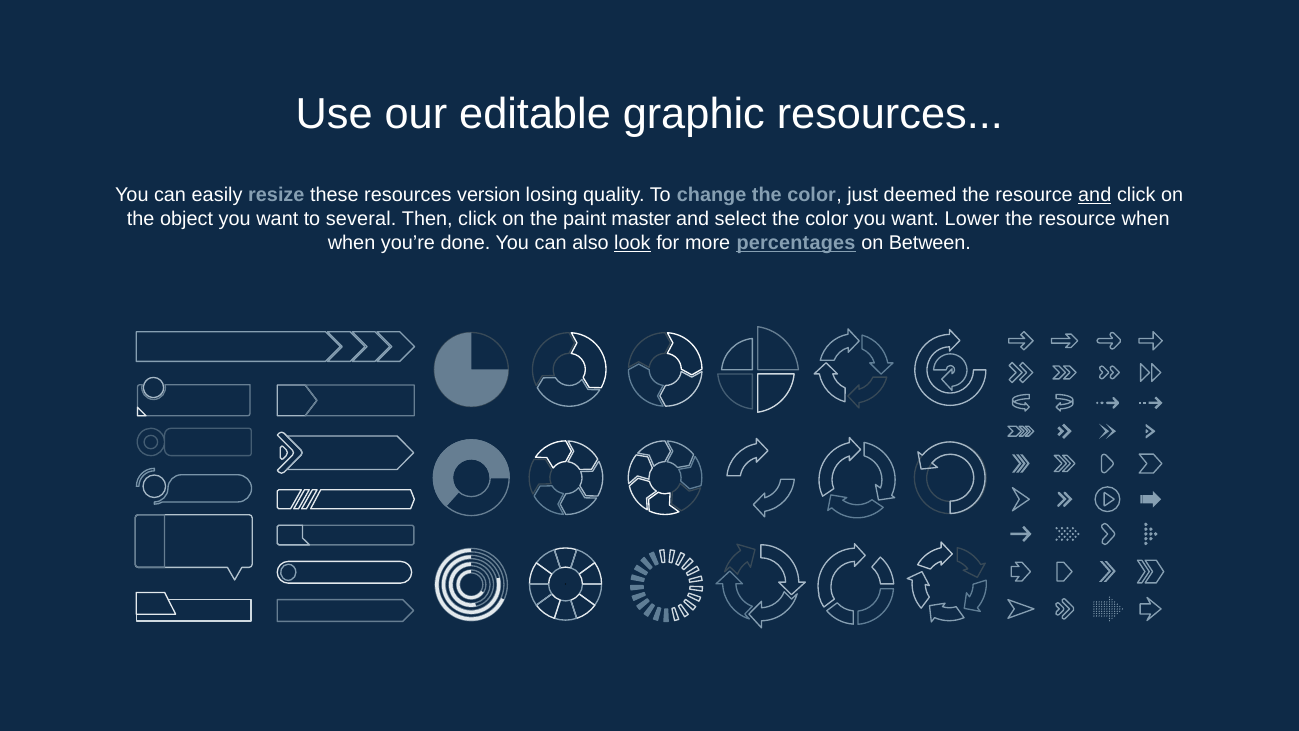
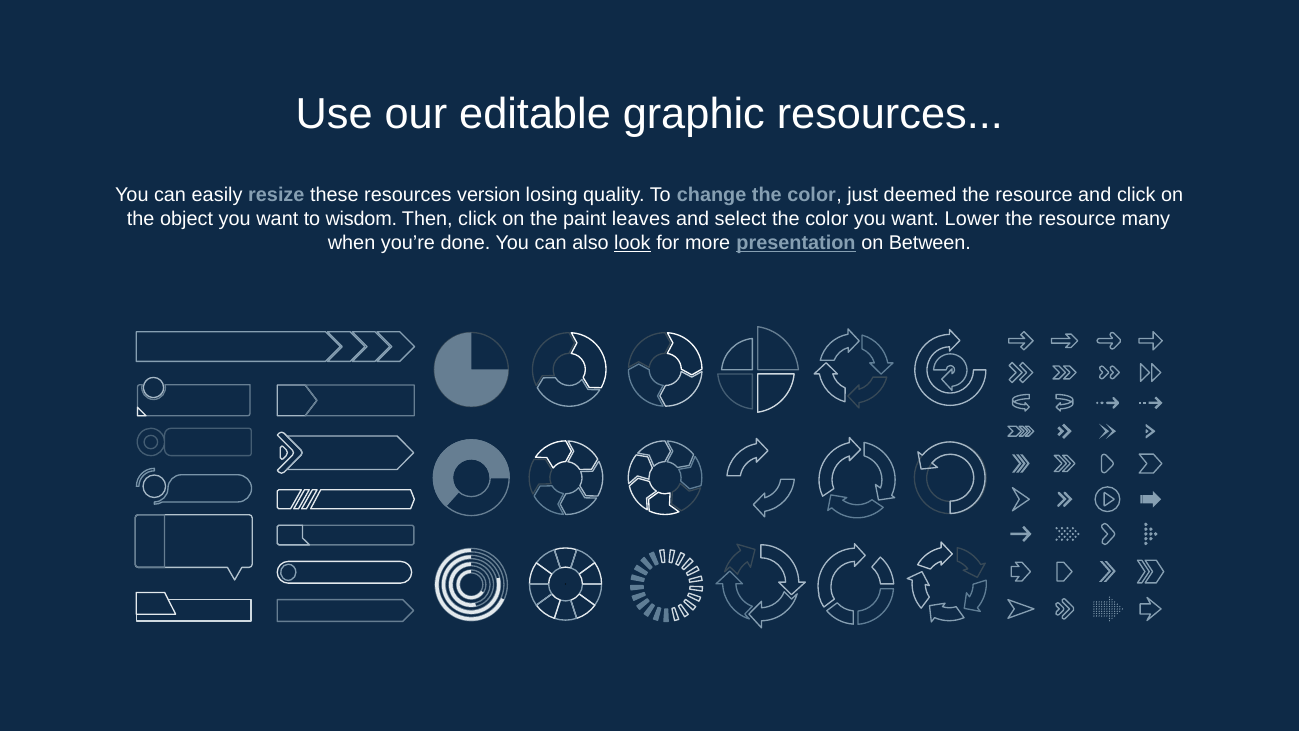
and at (1095, 195) underline: present -> none
several: several -> wisdom
master: master -> leaves
resource when: when -> many
percentages: percentages -> presentation
